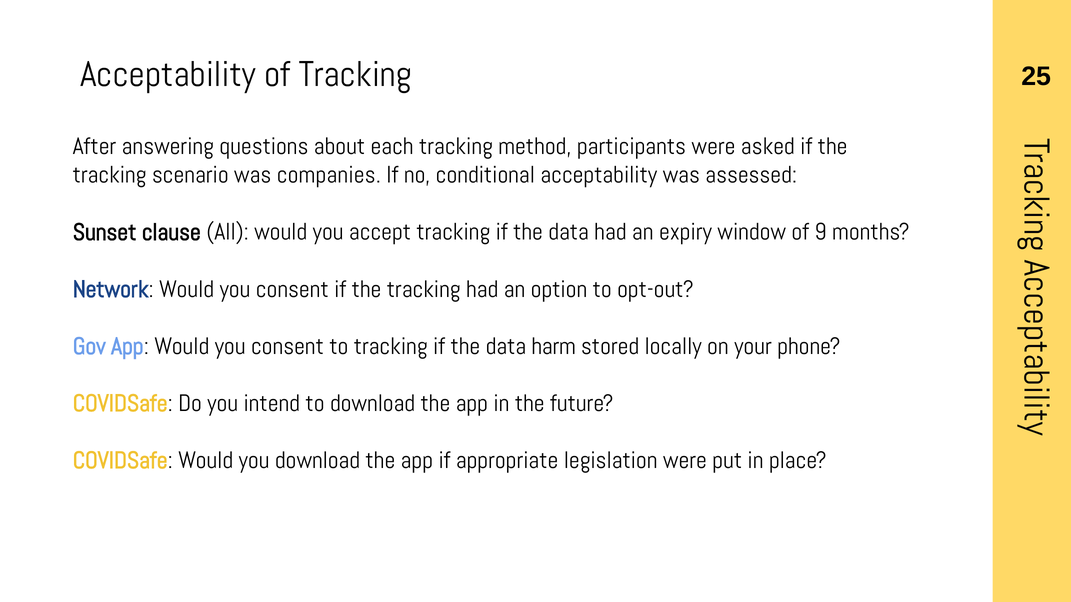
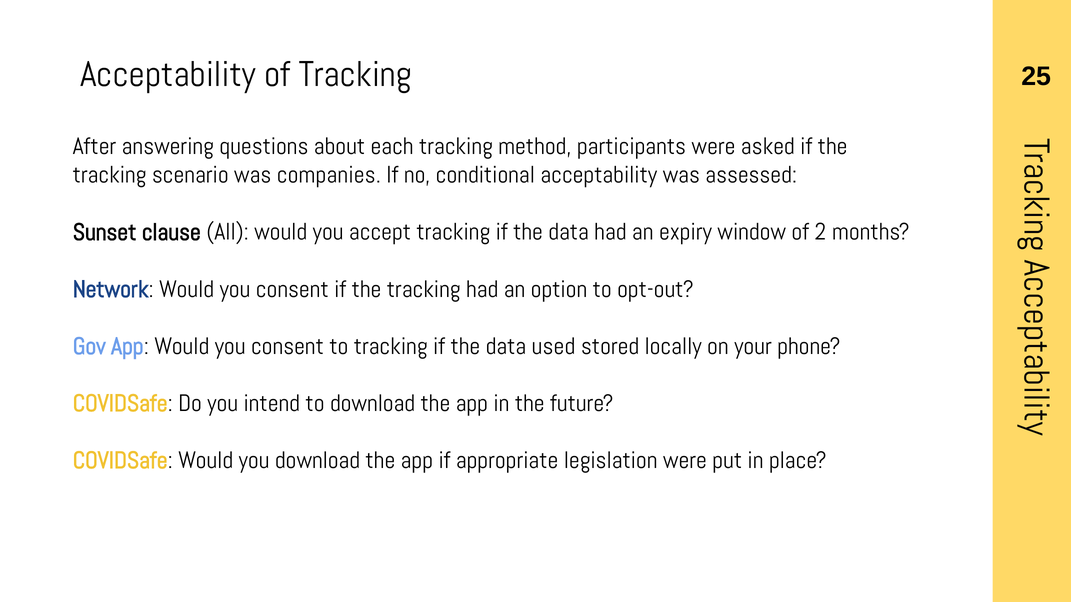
9: 9 -> 2
harm: harm -> used
